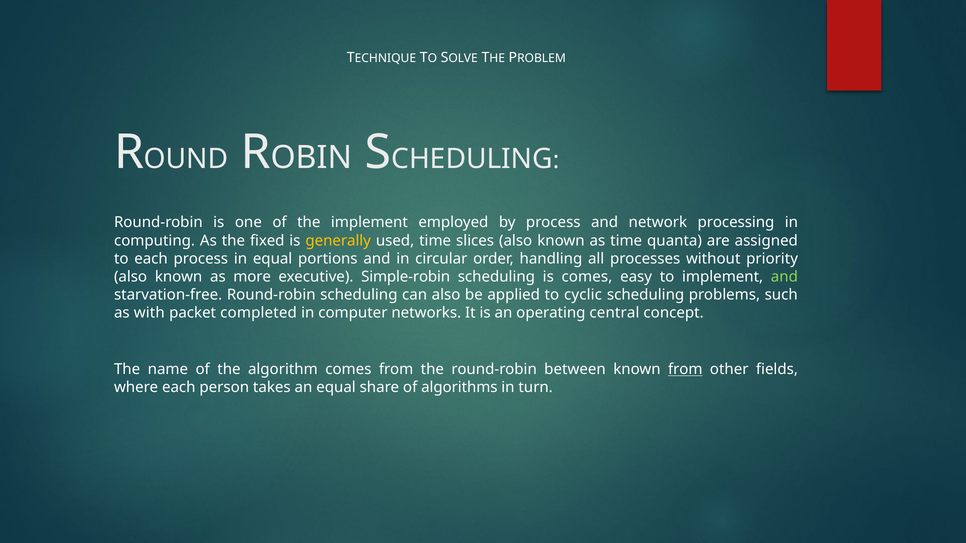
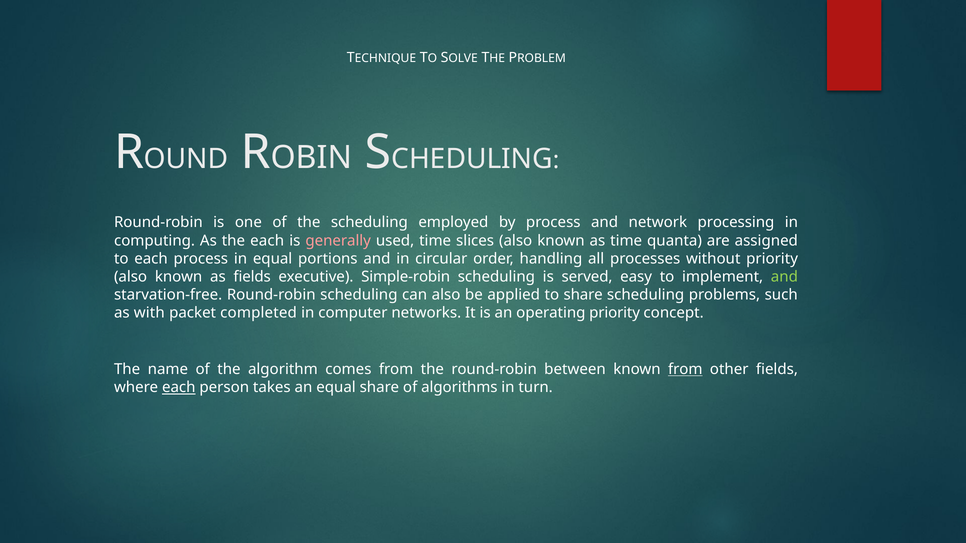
the implement: implement -> scheduling
the fixed: fixed -> each
generally colour: yellow -> pink
as more: more -> fields
is comes: comes -> served
to cyclic: cyclic -> share
operating central: central -> priority
each at (179, 388) underline: none -> present
